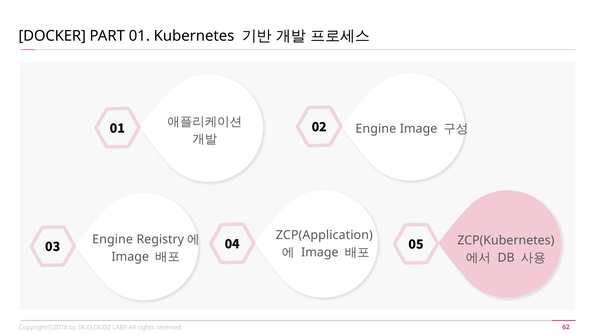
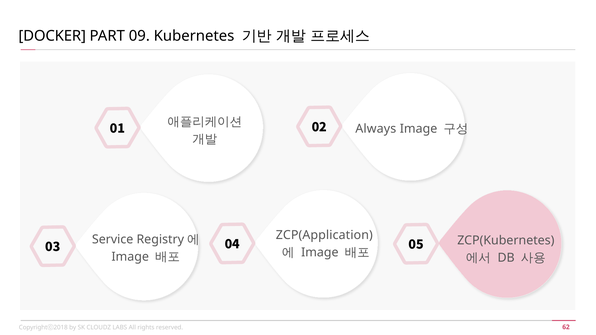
PART 01: 01 -> 09
Engine at (376, 129): Engine -> Always
Engine at (113, 240): Engine -> Service
